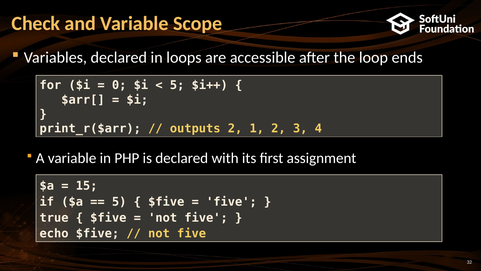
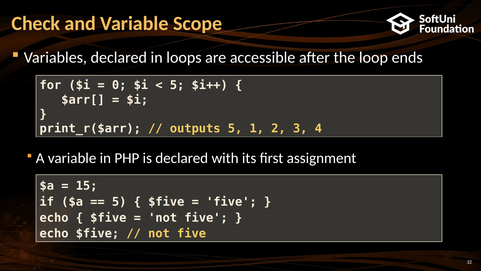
outputs 2: 2 -> 5
true at (54, 217): true -> echo
